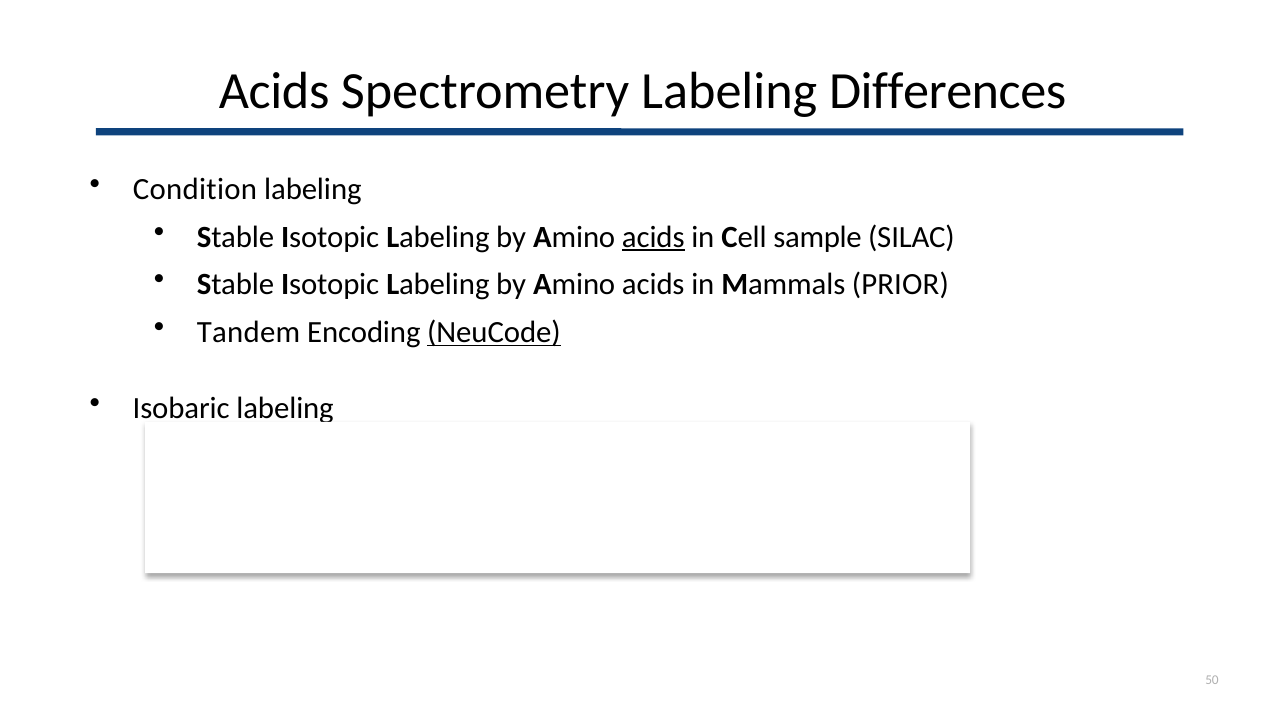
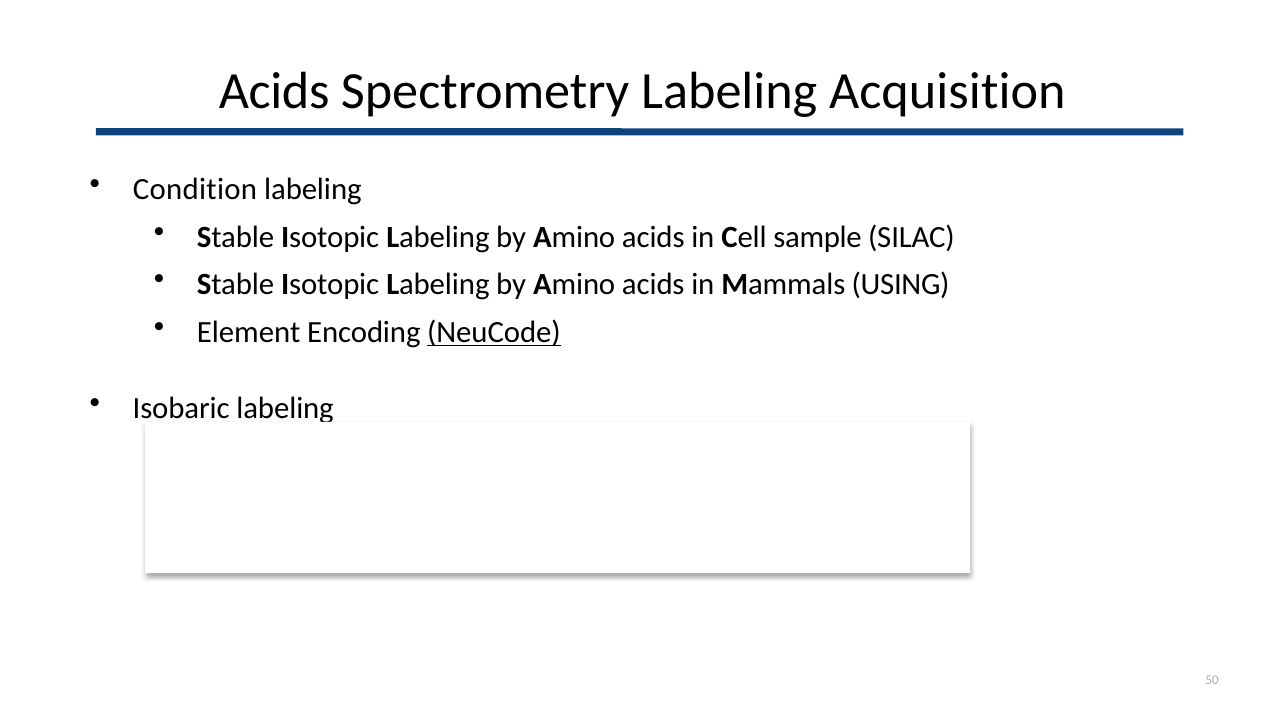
Differences: Differences -> Acquisition
acids at (653, 237) underline: present -> none
PRIOR: PRIOR -> USING
Tandem at (249, 332): Tandem -> Element
